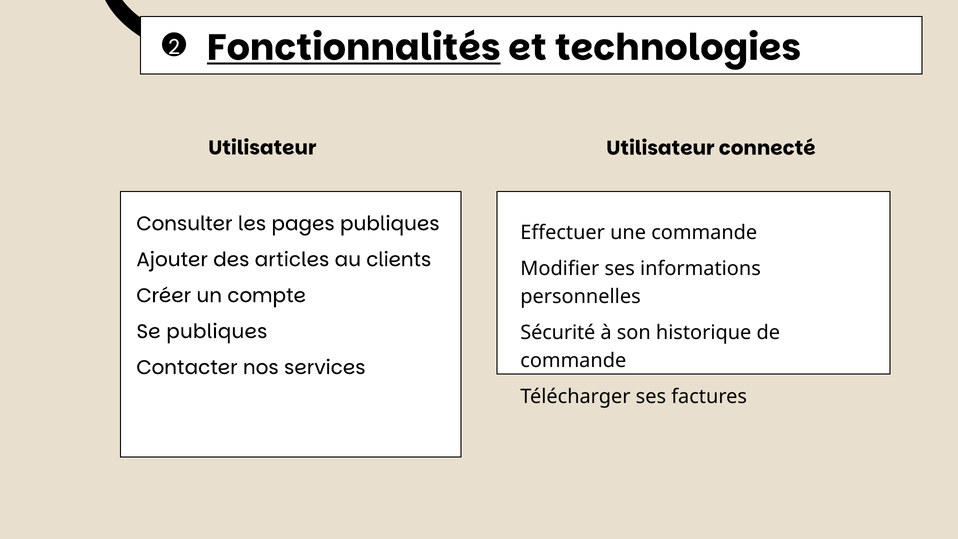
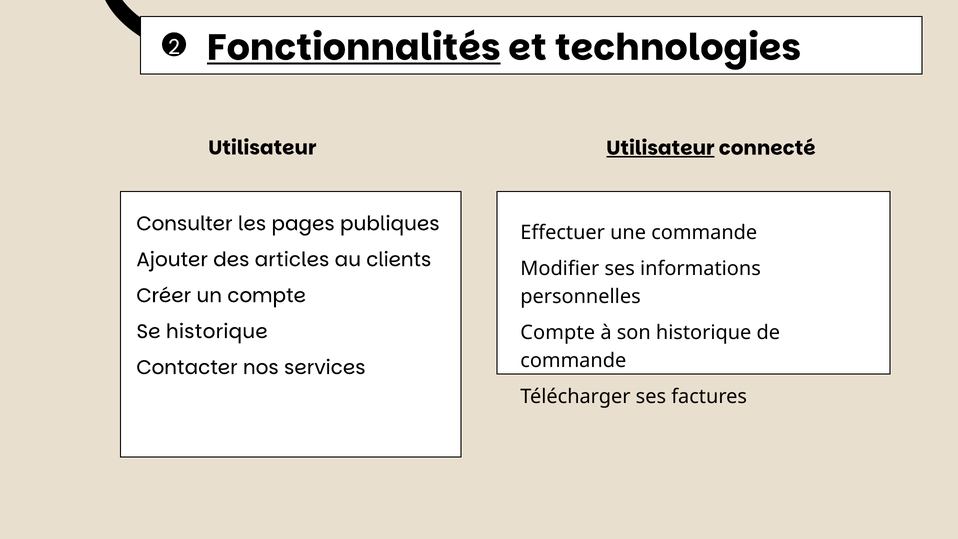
Utilisateur at (660, 148) underline: none -> present
Se publiques: publiques -> historique
Sécurité at (558, 333): Sécurité -> Compte
